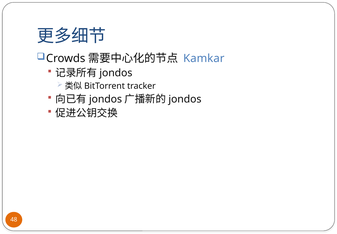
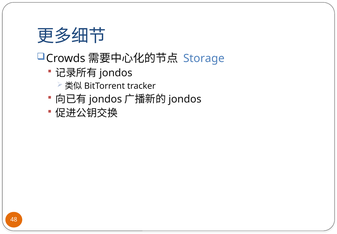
Kamkar: Kamkar -> Storage
